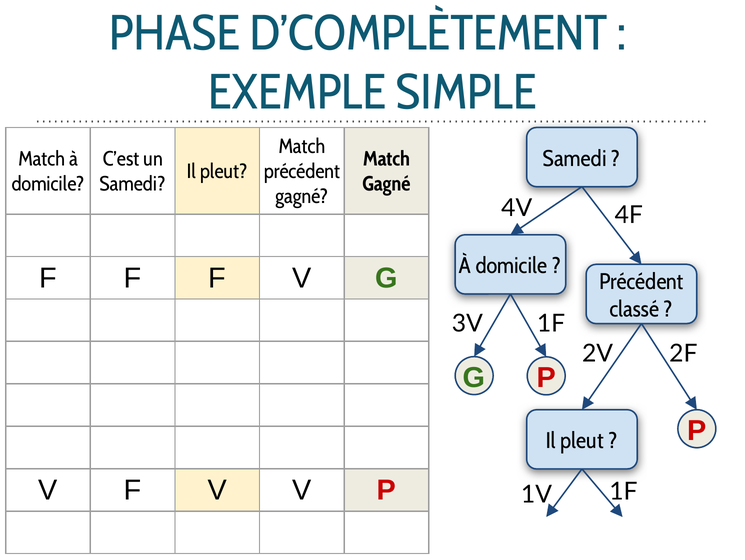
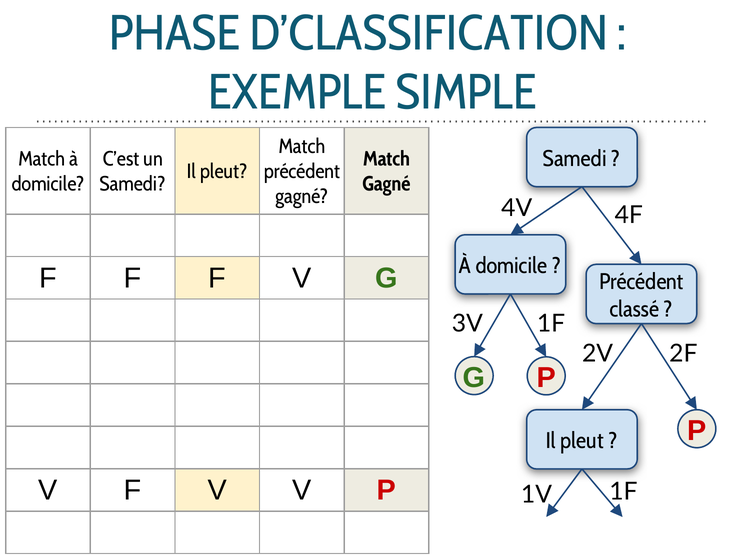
D’COMPLÈTEMENT: D’COMPLÈTEMENT -> D’CLASSIFICATION
